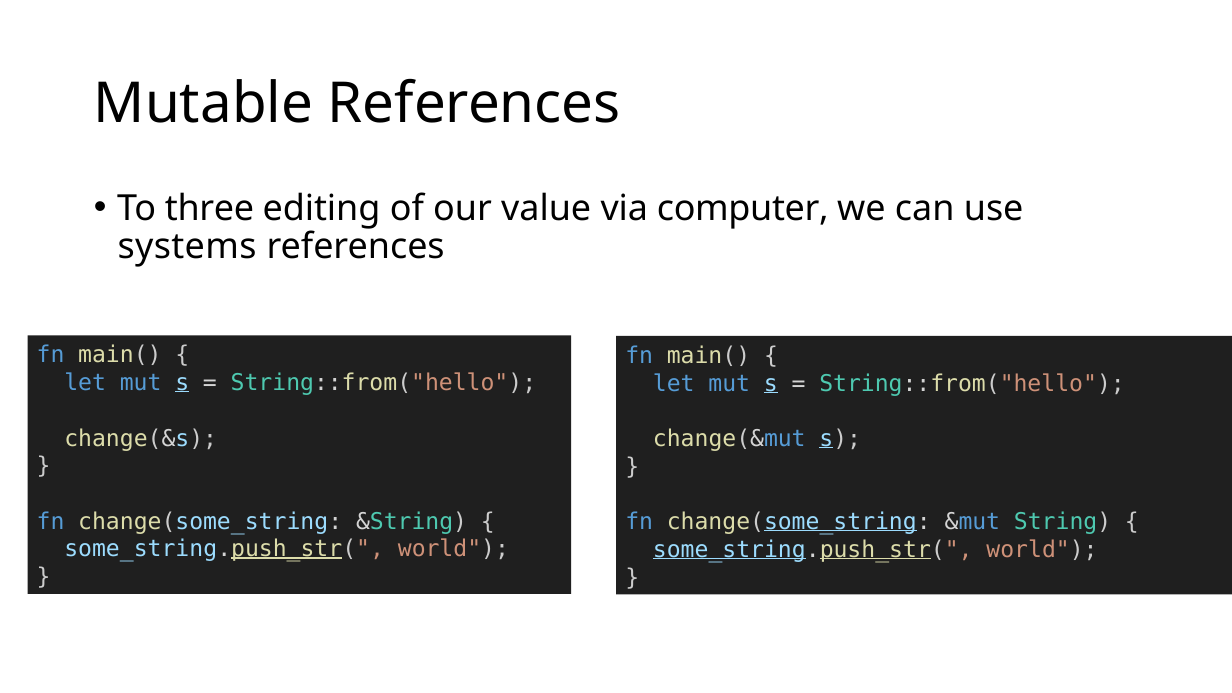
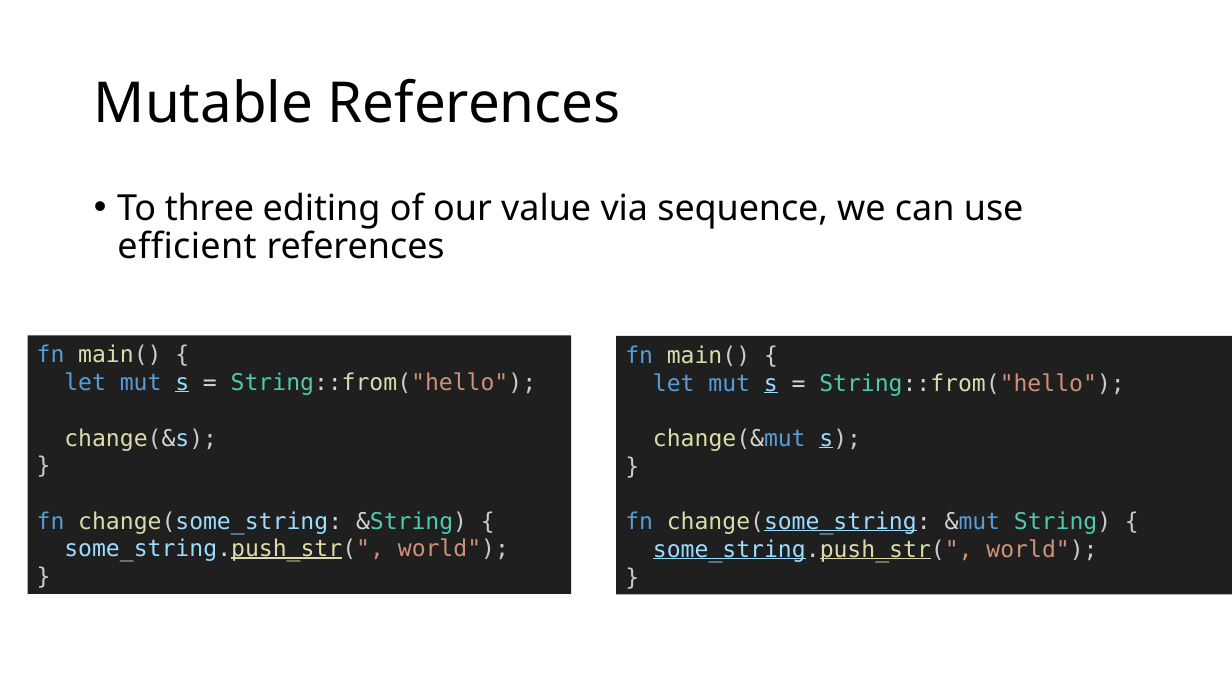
computer: computer -> sequence
systems: systems -> efficient
